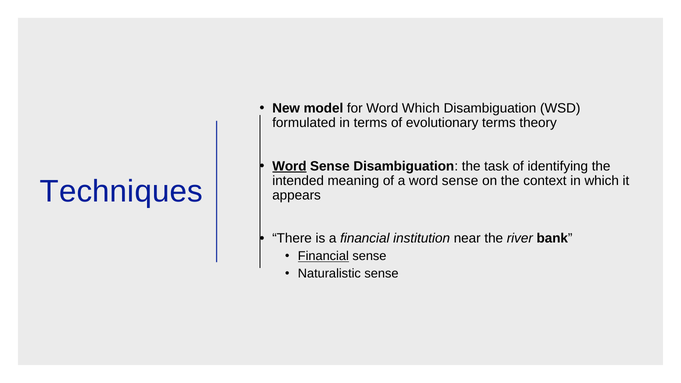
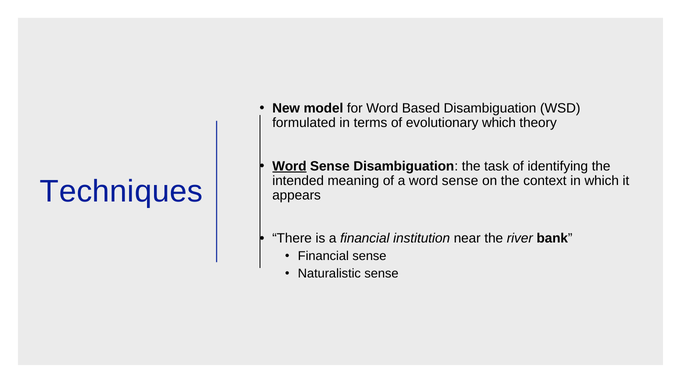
Word Which: Which -> Based
evolutionary terms: terms -> which
Financial at (323, 256) underline: present -> none
